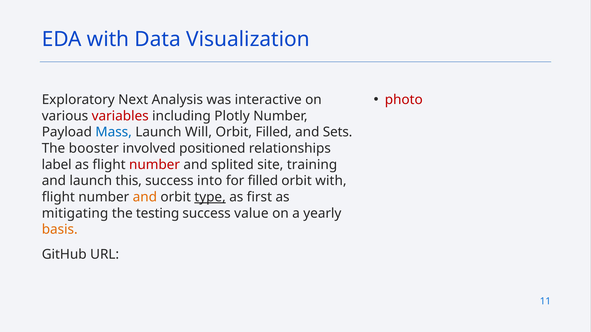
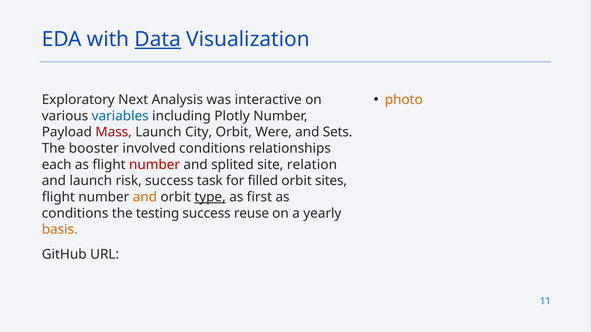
Data underline: none -> present
photo colour: red -> orange
variables colour: red -> blue
Mass colour: blue -> red
Will: Will -> City
Orbit Filled: Filled -> Were
involved positioned: positioned -> conditions
label: label -> each
training: training -> relation
this: this -> risk
into: into -> task
orbit with: with -> sites
mitigating at (75, 214): mitigating -> conditions
value: value -> reuse
